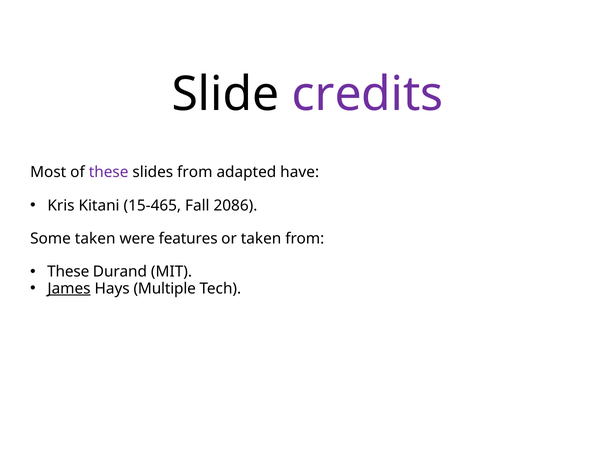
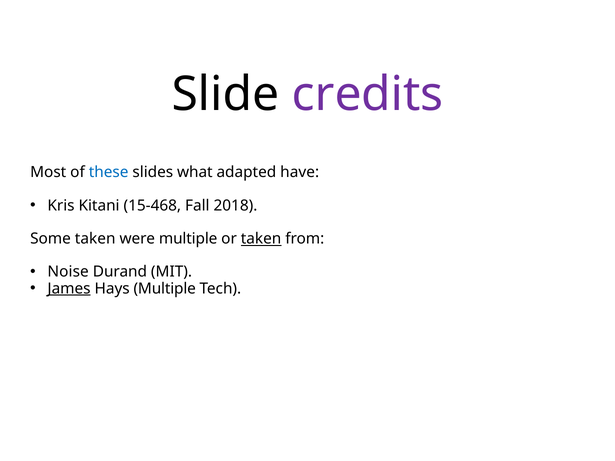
these at (109, 172) colour: purple -> blue
slides from: from -> what
15-465: 15-465 -> 15-468
2086: 2086 -> 2018
were features: features -> multiple
taken at (261, 239) underline: none -> present
These at (68, 272): These -> Noise
